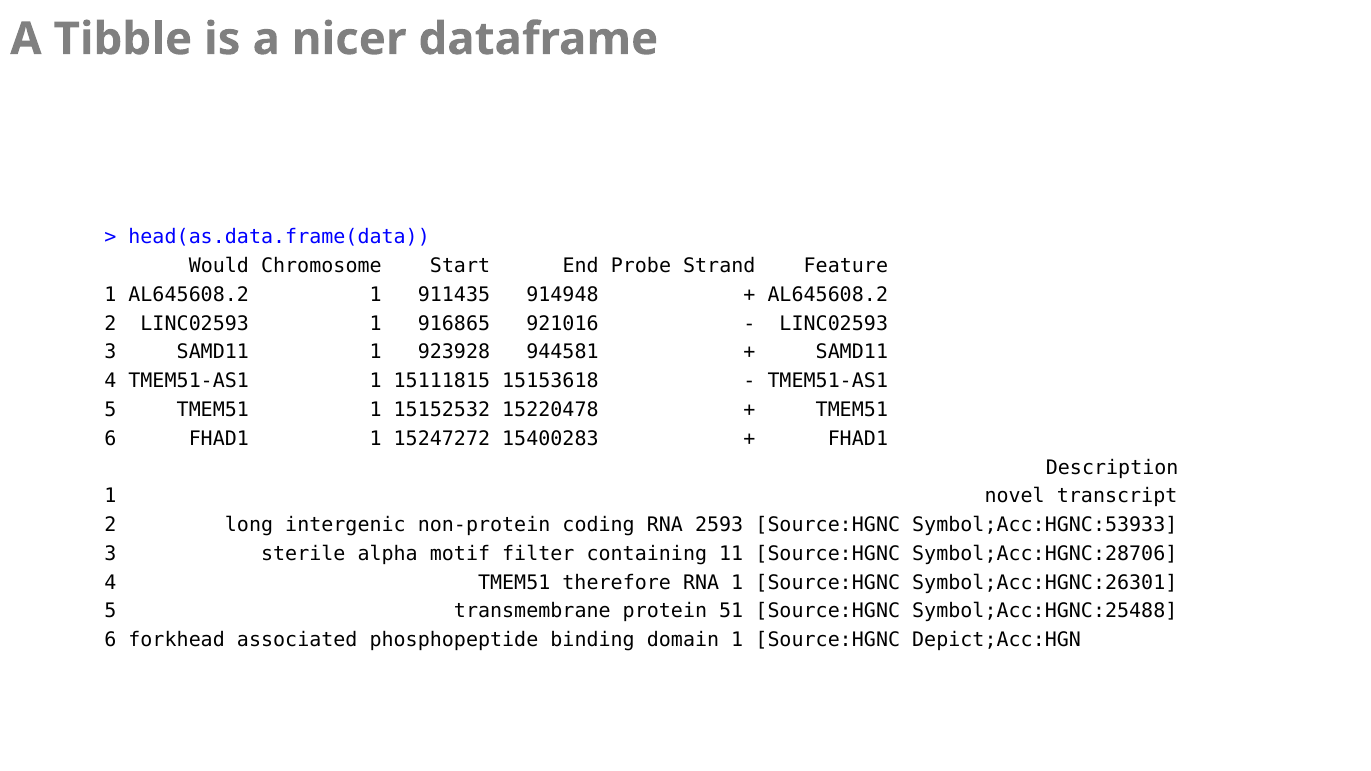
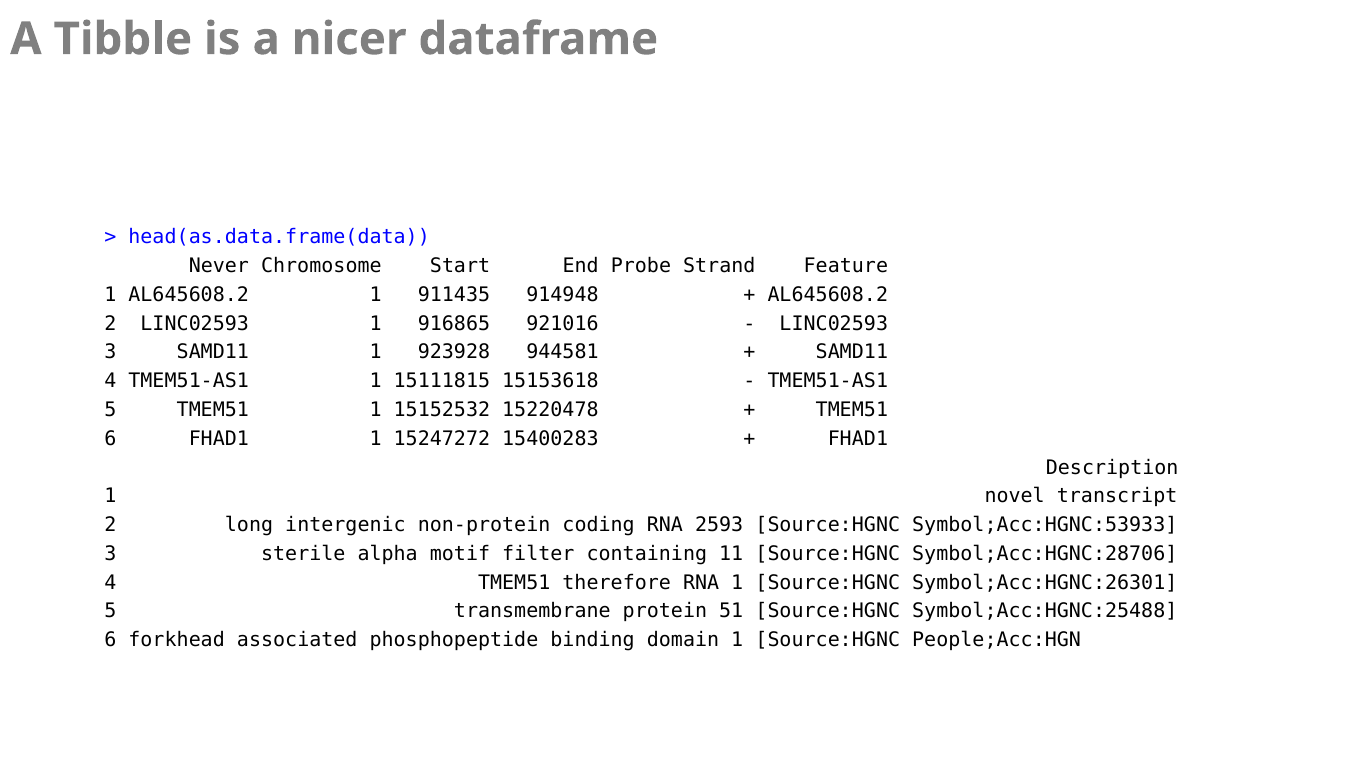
Would: Would -> Never
Depict;Acc:HGN: Depict;Acc:HGN -> People;Acc:HGN
